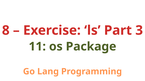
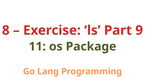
3: 3 -> 9
